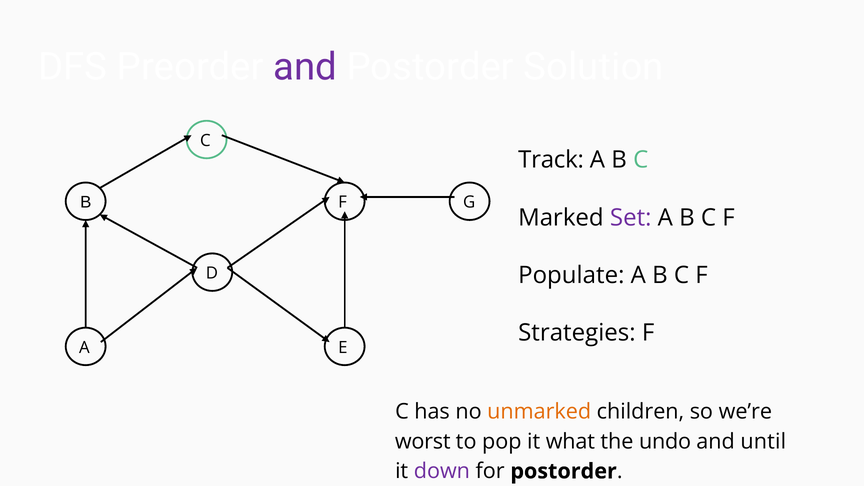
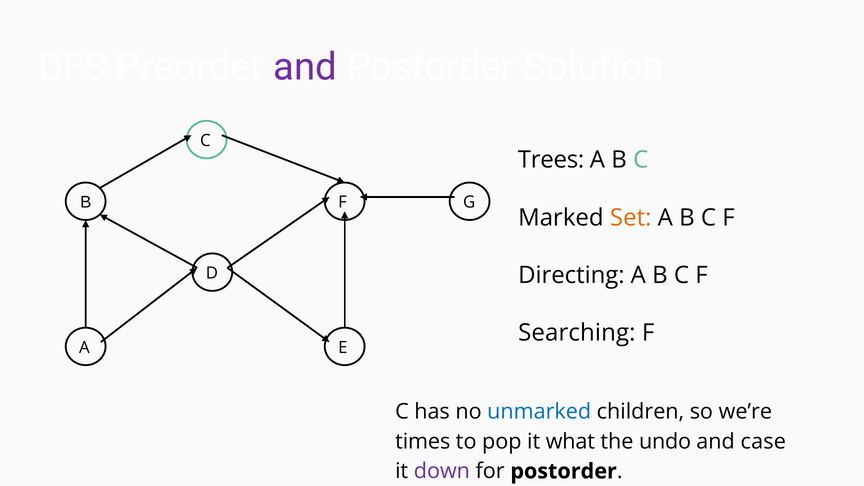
Track: Track -> Trees
Set colour: purple -> orange
Populate: Populate -> Directing
Strategies: Strategies -> Searching
unmarked colour: orange -> blue
worst: worst -> times
until: until -> case
